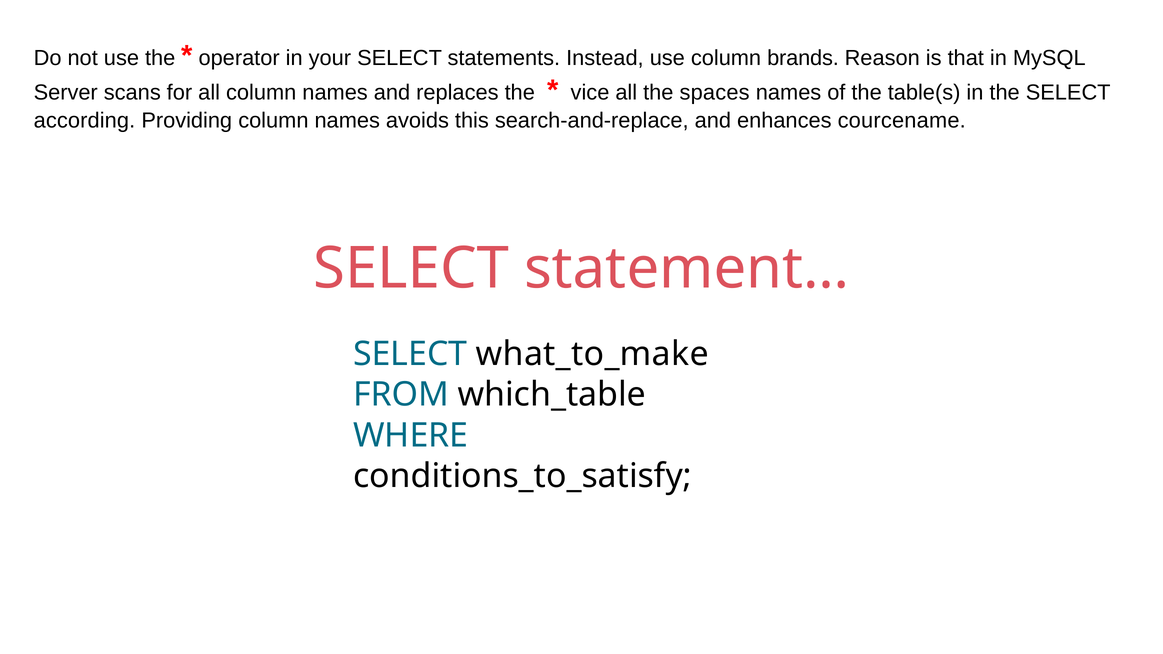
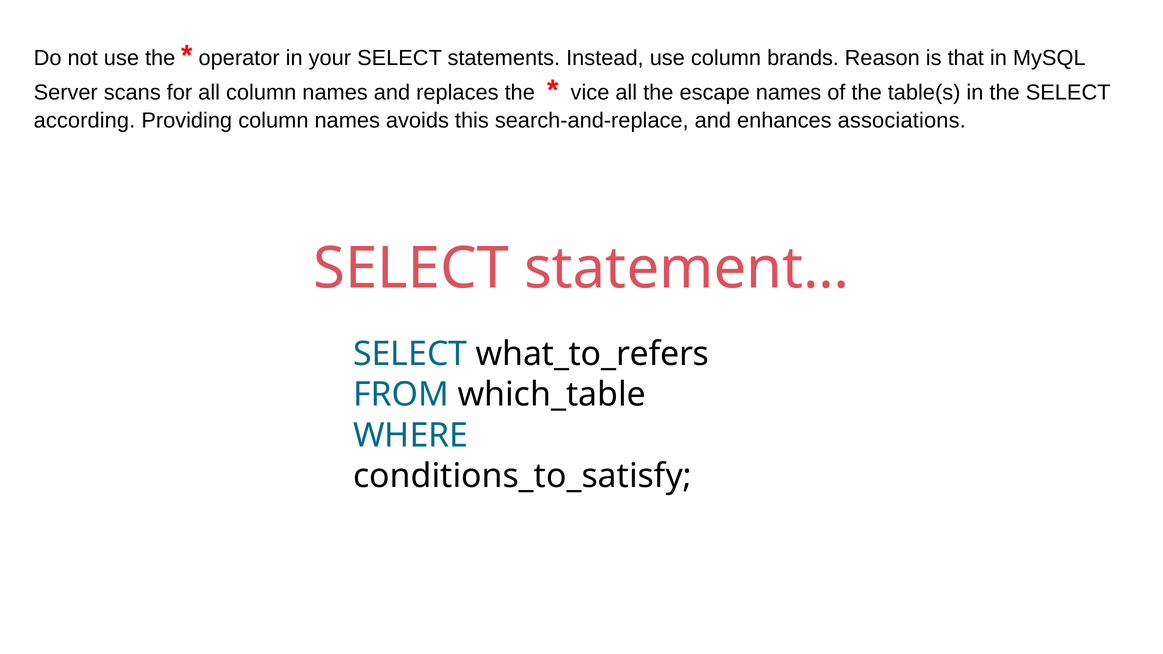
spaces: spaces -> escape
courcename: courcename -> associations
what_to_make: what_to_make -> what_to_refers
